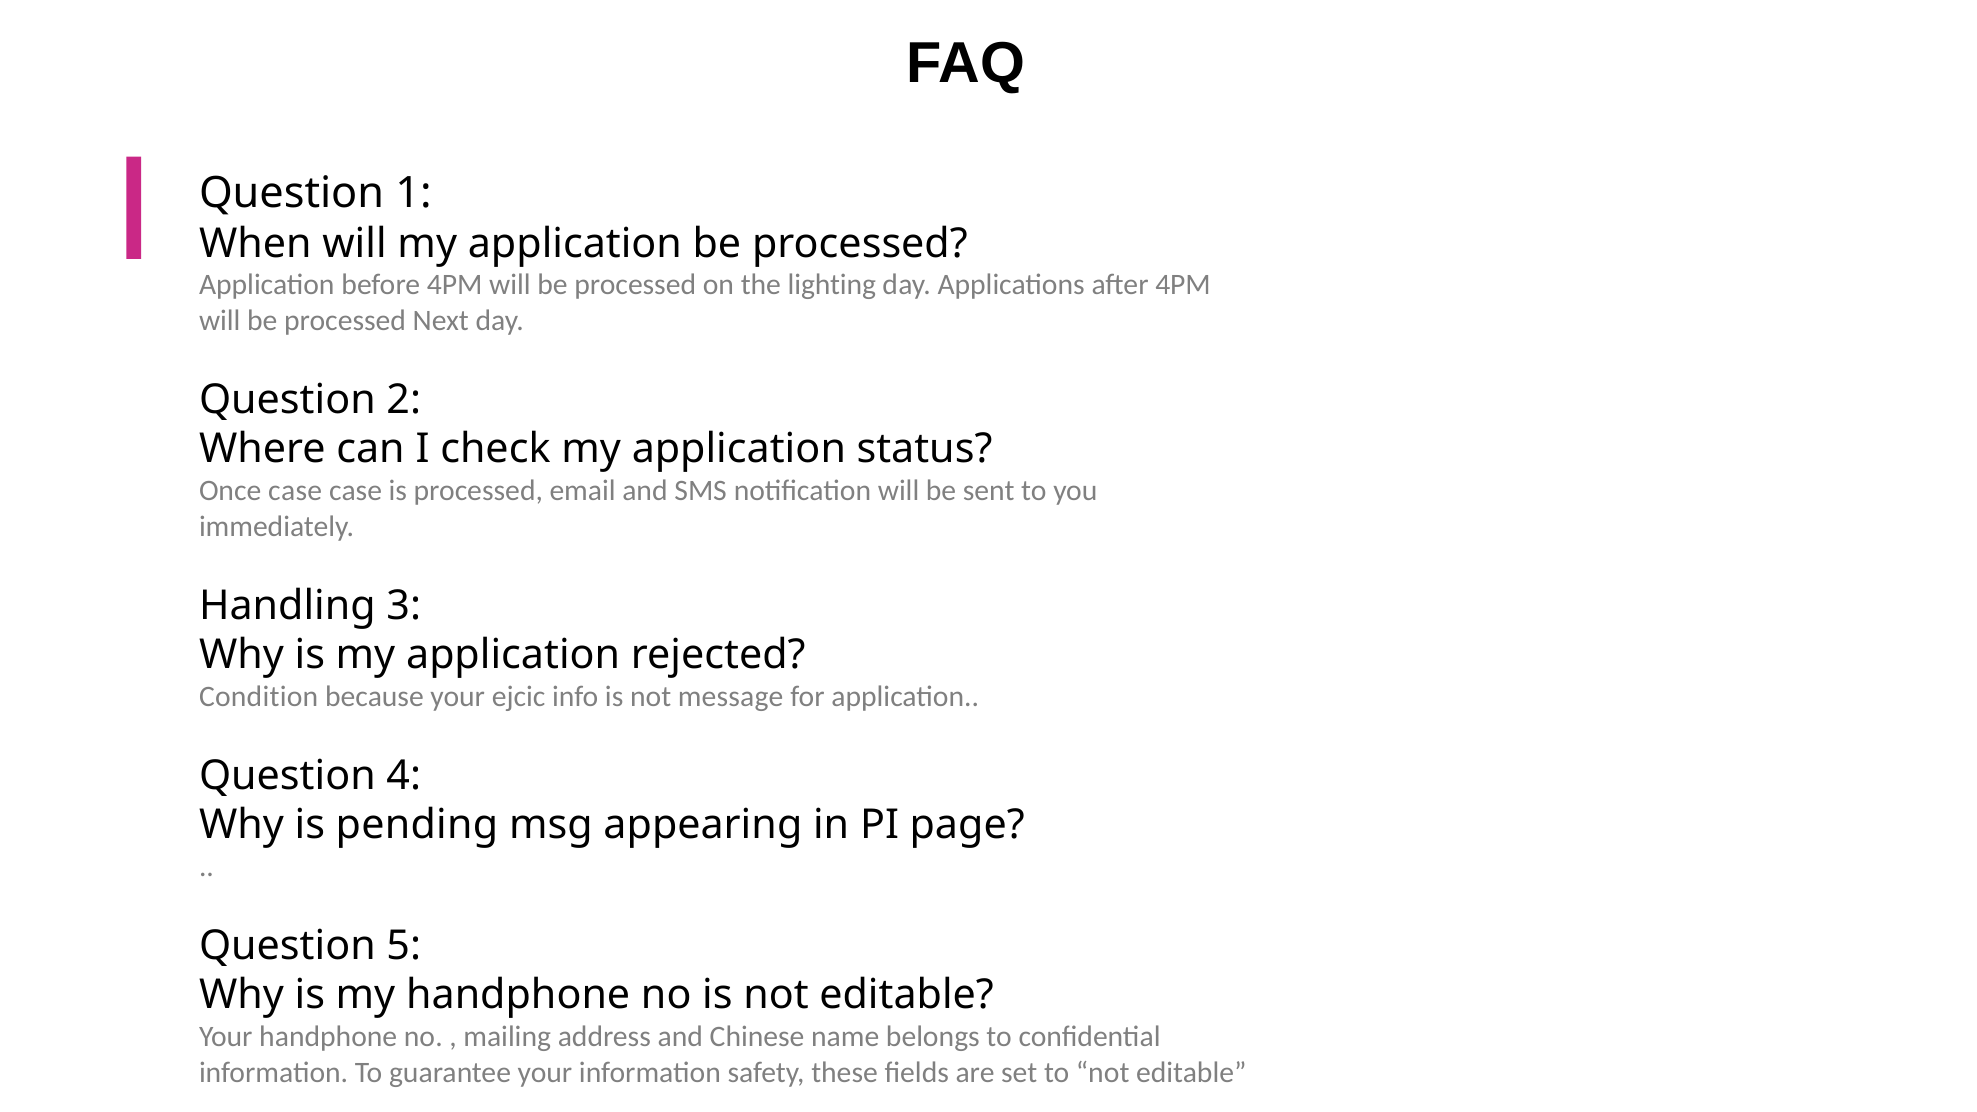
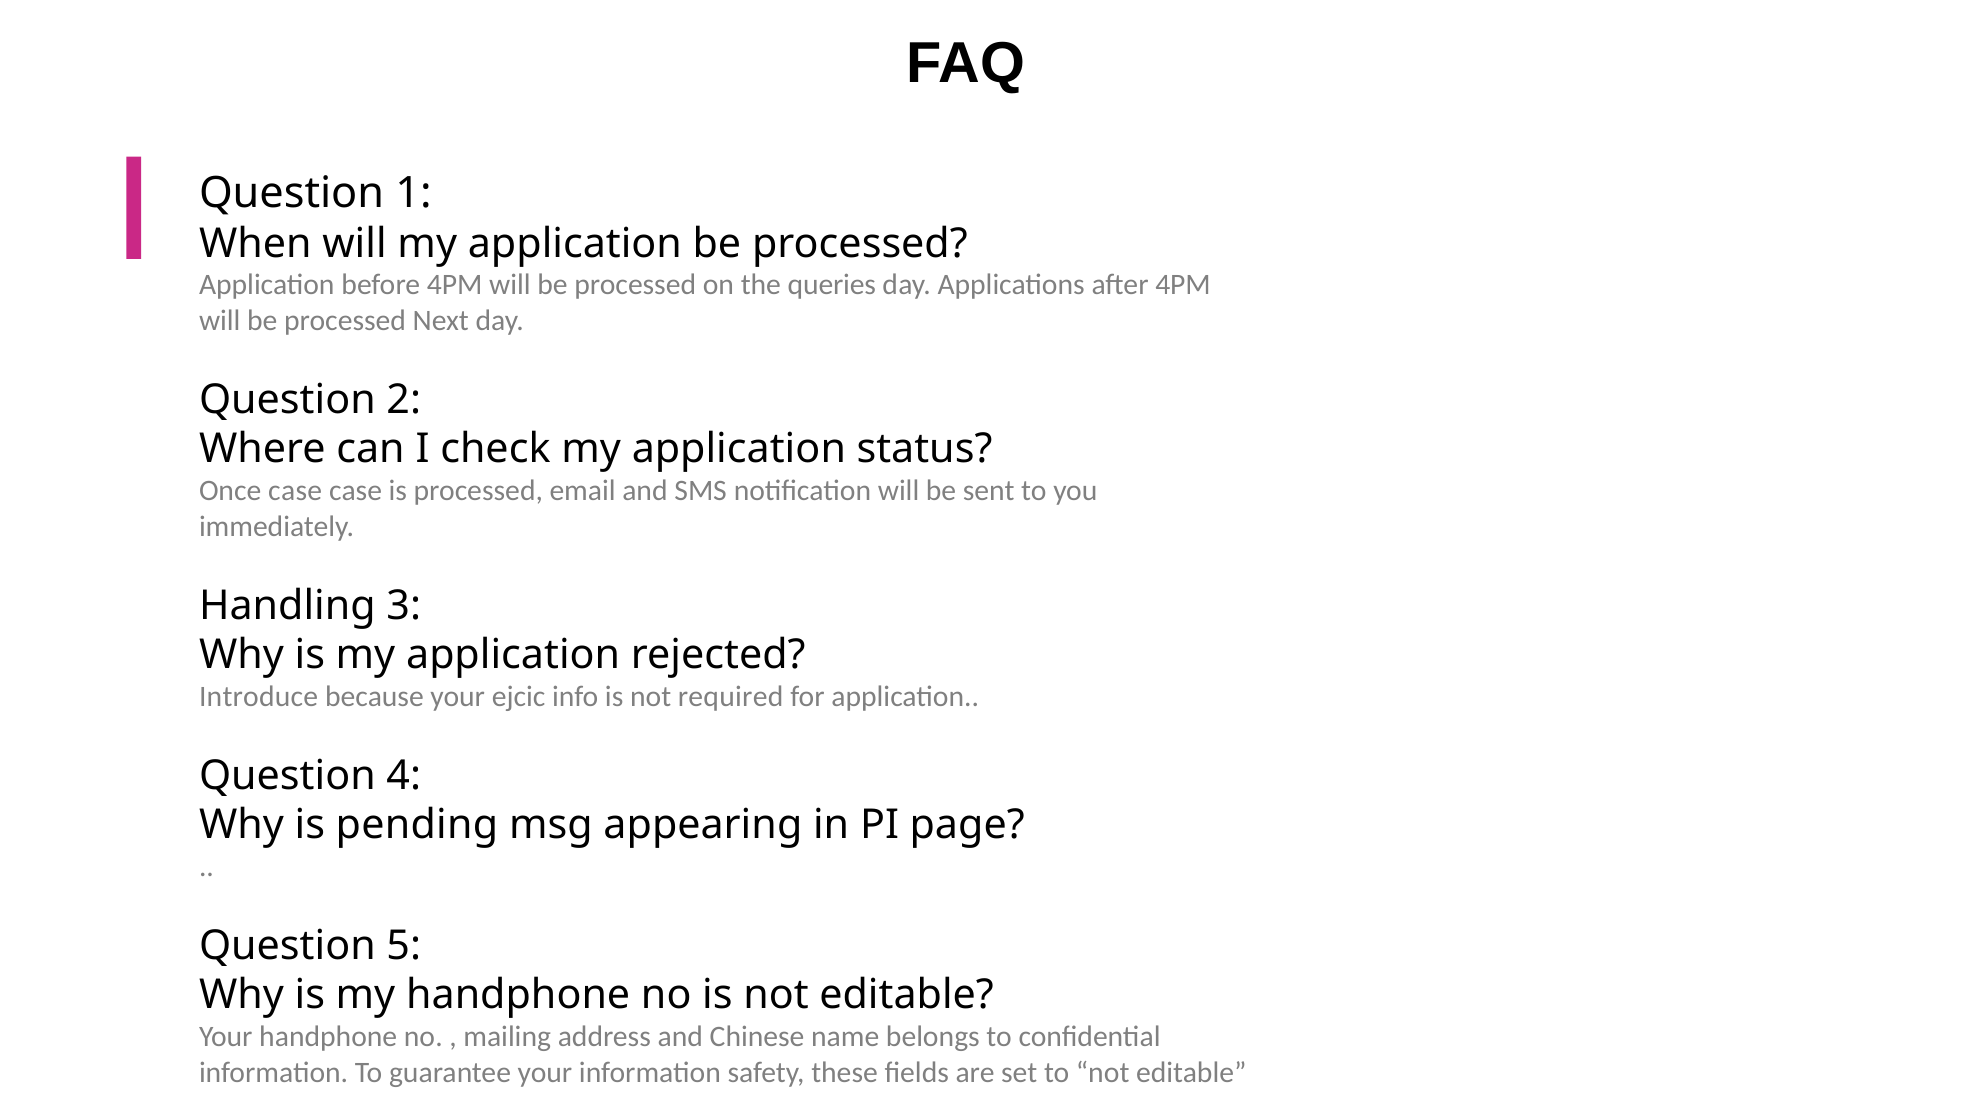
lighting: lighting -> queries
Condition: Condition -> Introduce
message: message -> required
